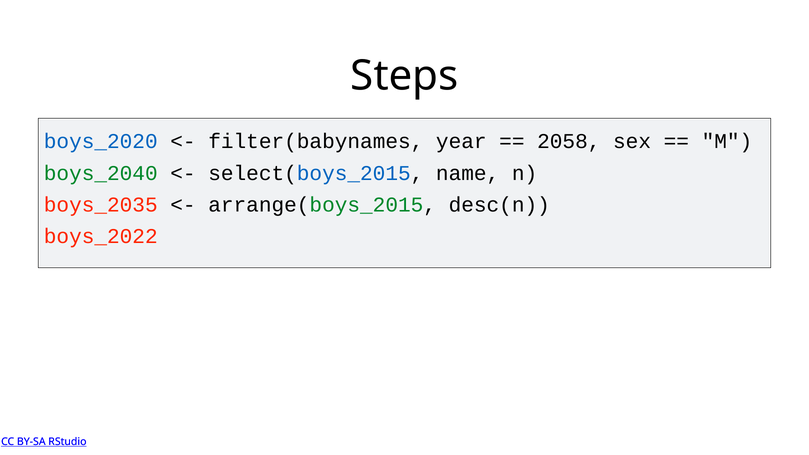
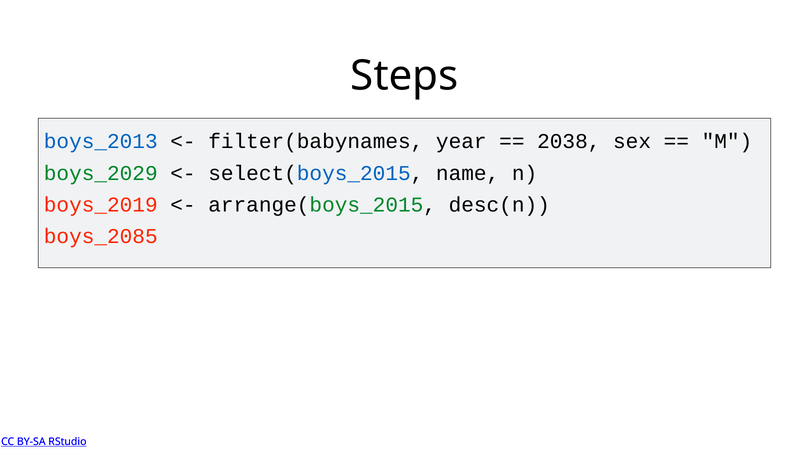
boys_2020: boys_2020 -> boys_2013
2058: 2058 -> 2038
boys_2040: boys_2040 -> boys_2029
boys_2035: boys_2035 -> boys_2019
boys_2022: boys_2022 -> boys_2085
